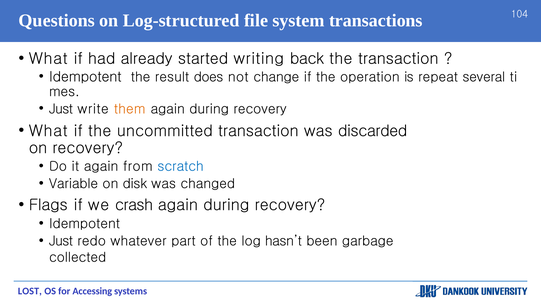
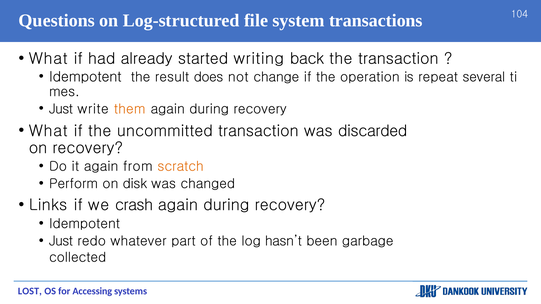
scratch colour: blue -> orange
Variable: Variable -> Perform
Flags: Flags -> Links
